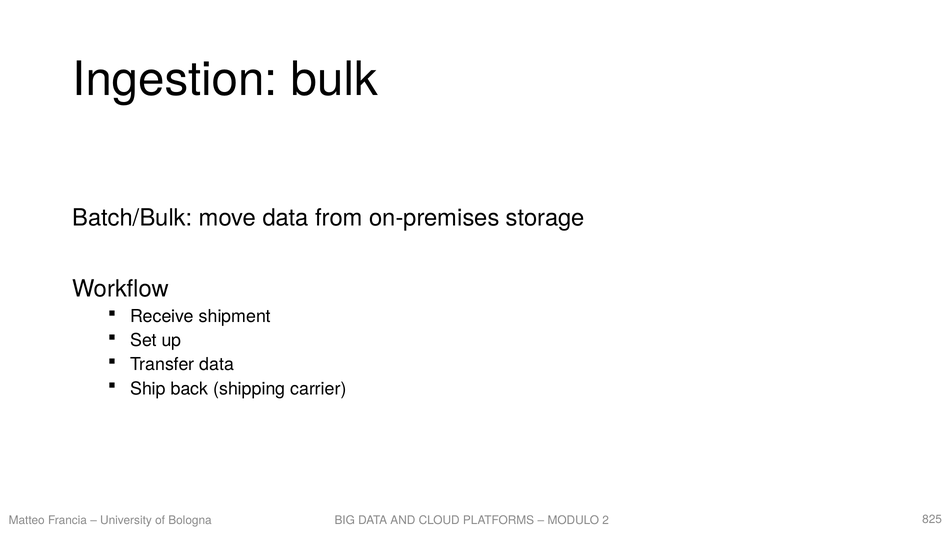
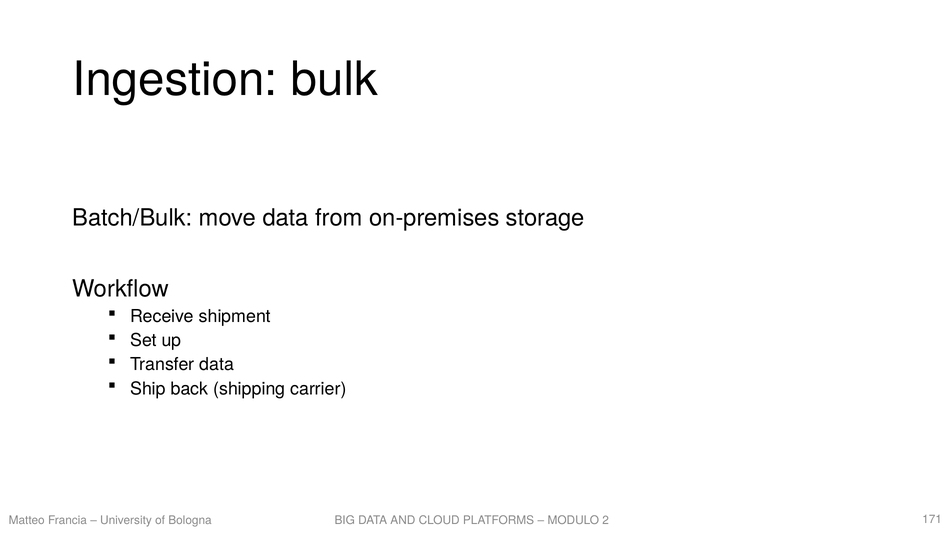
825: 825 -> 171
